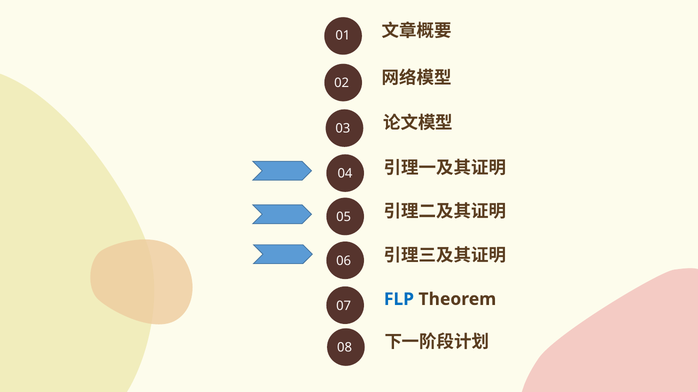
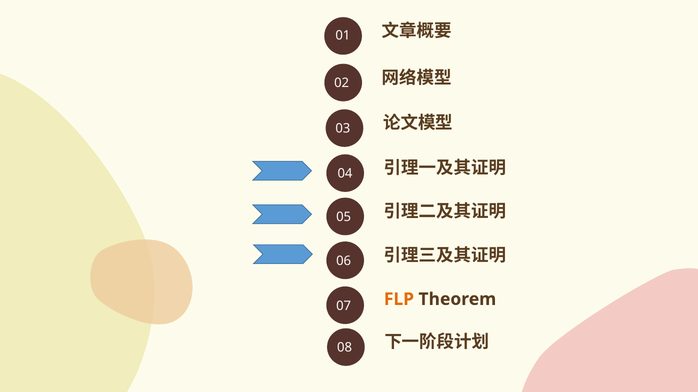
FLP colour: blue -> orange
